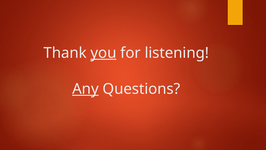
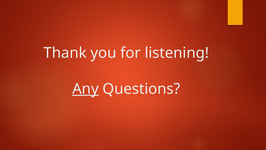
you underline: present -> none
